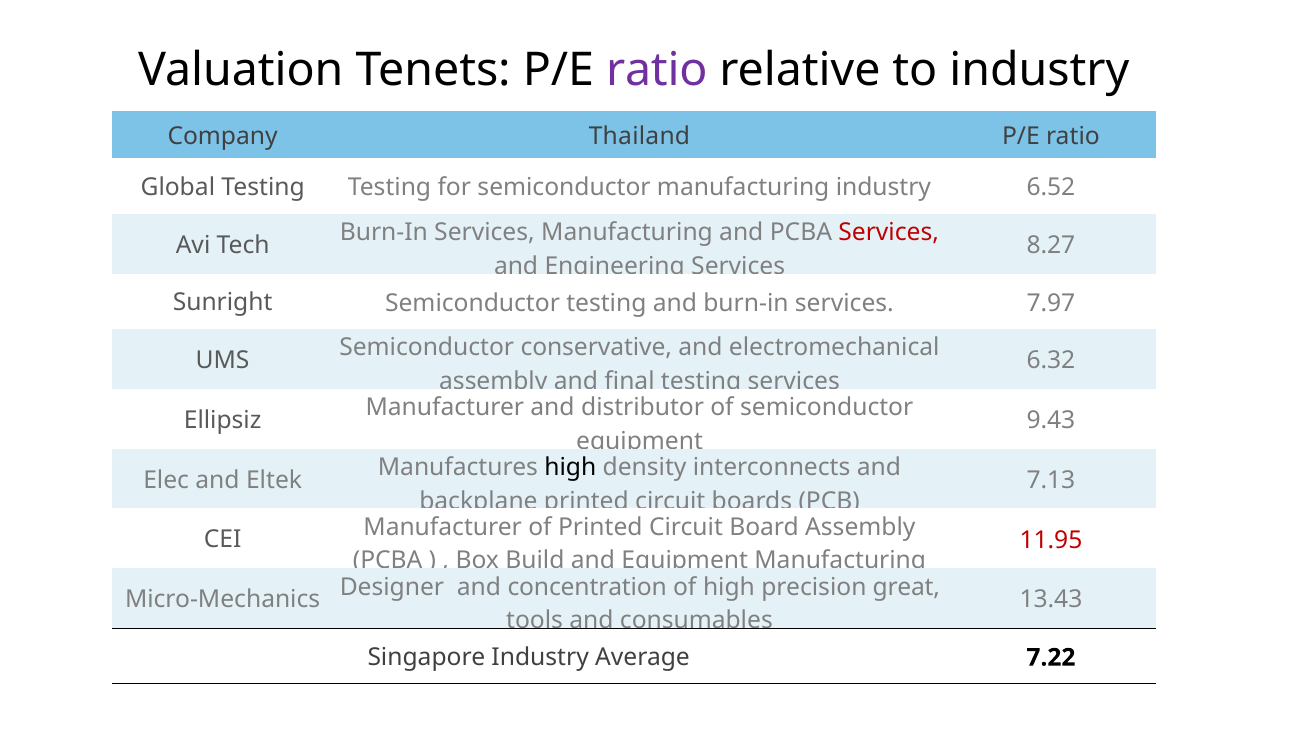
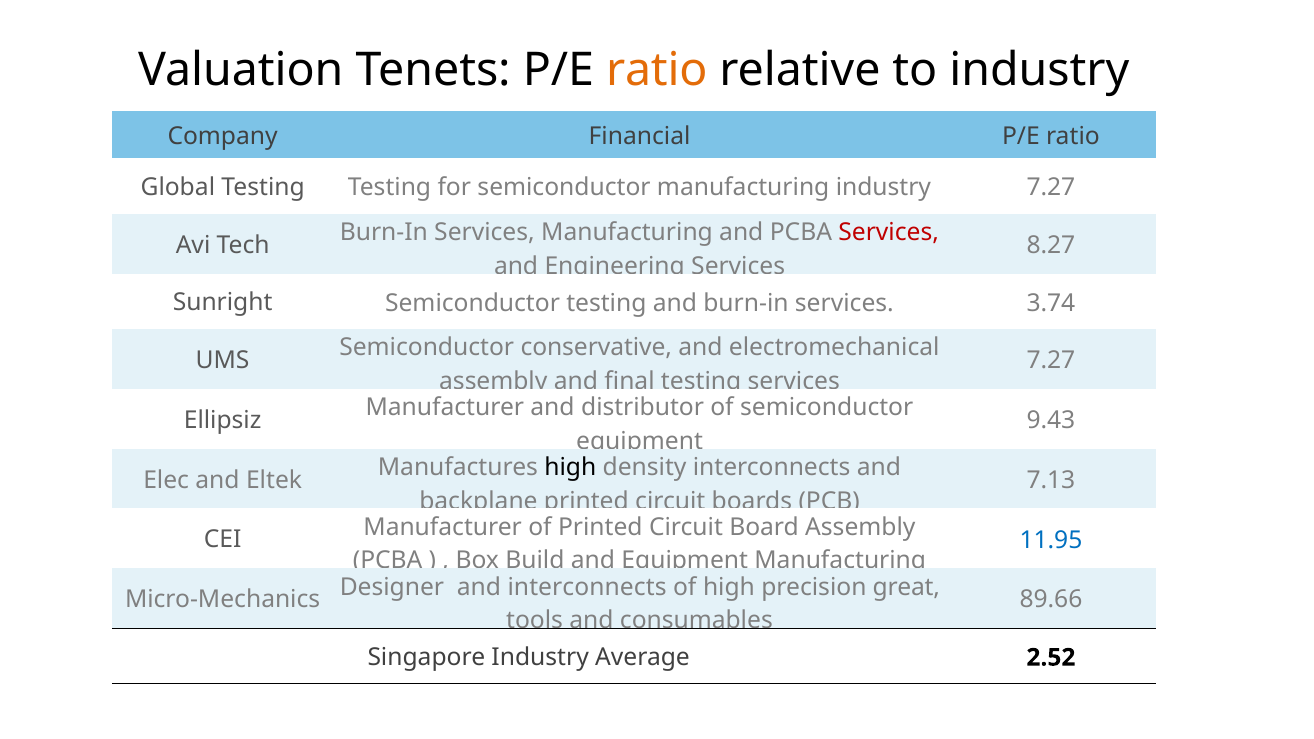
ratio at (657, 71) colour: purple -> orange
Thailand: Thailand -> Financial
industry 6.52: 6.52 -> 7.27
7.97: 7.97 -> 3.74
6.32 at (1051, 361): 6.32 -> 7.27
11.95 colour: red -> blue
and concentration: concentration -> interconnects
13.43: 13.43 -> 89.66
7.22: 7.22 -> 2.52
